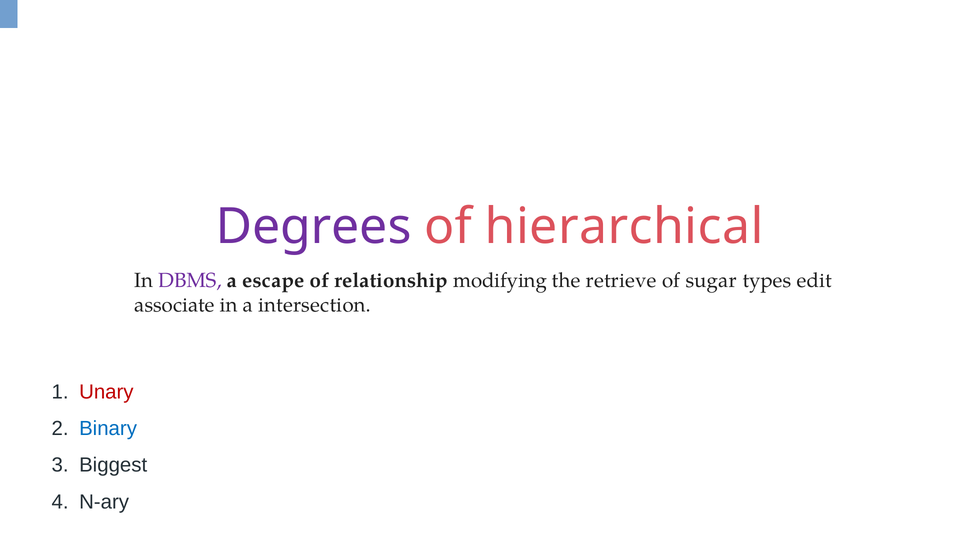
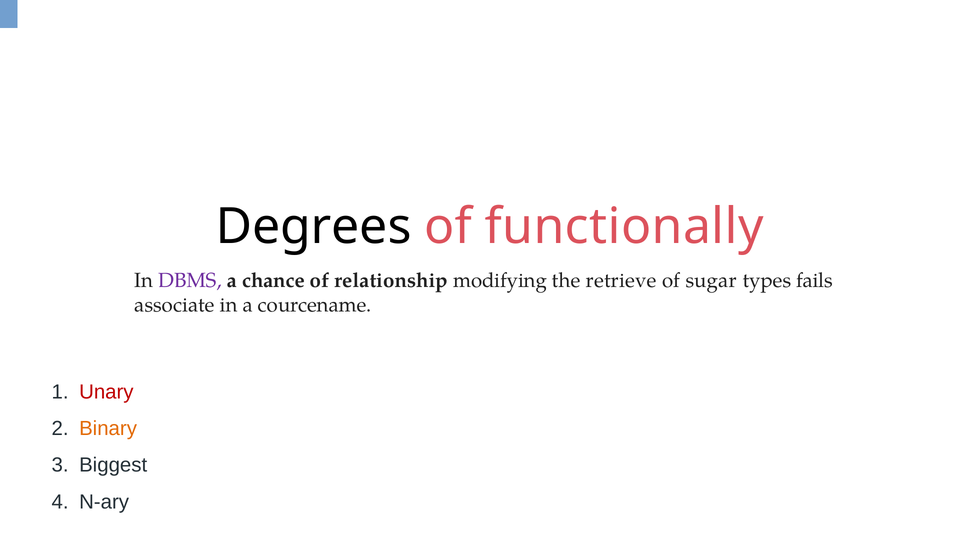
Degrees colour: purple -> black
hierarchical: hierarchical -> functionally
escape: escape -> chance
edit: edit -> fails
intersection: intersection -> courcename
Binary colour: blue -> orange
